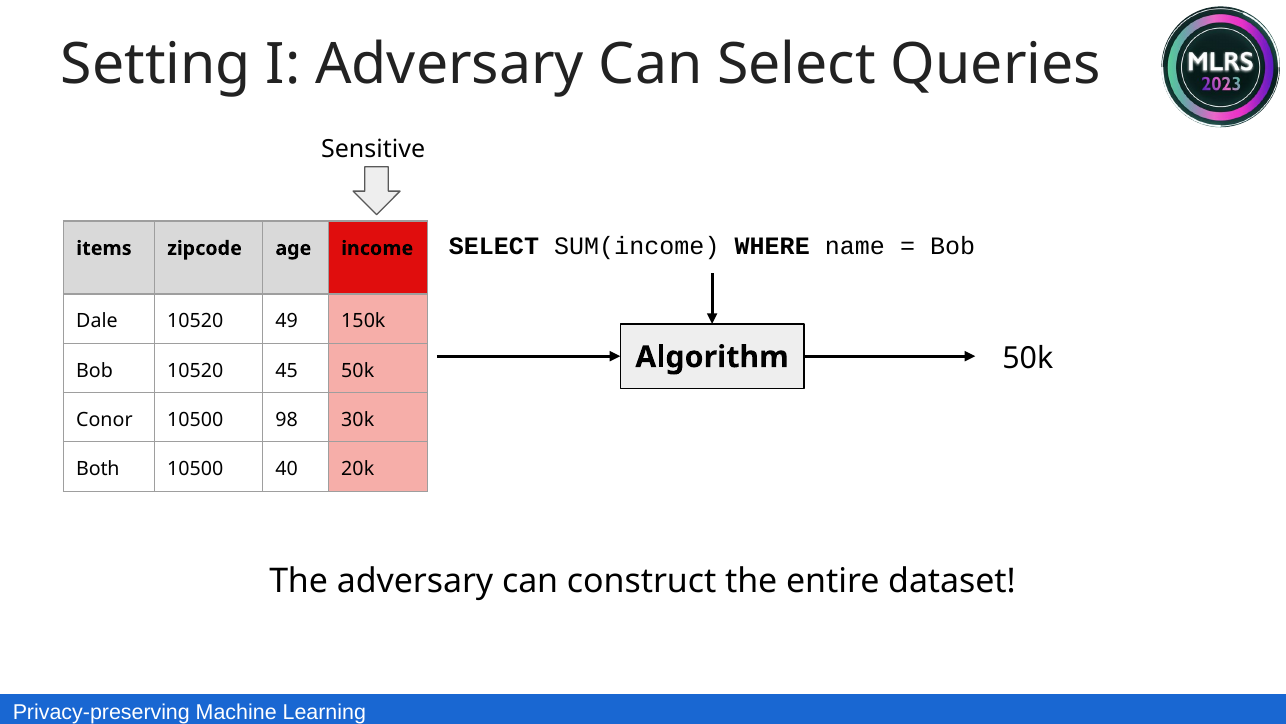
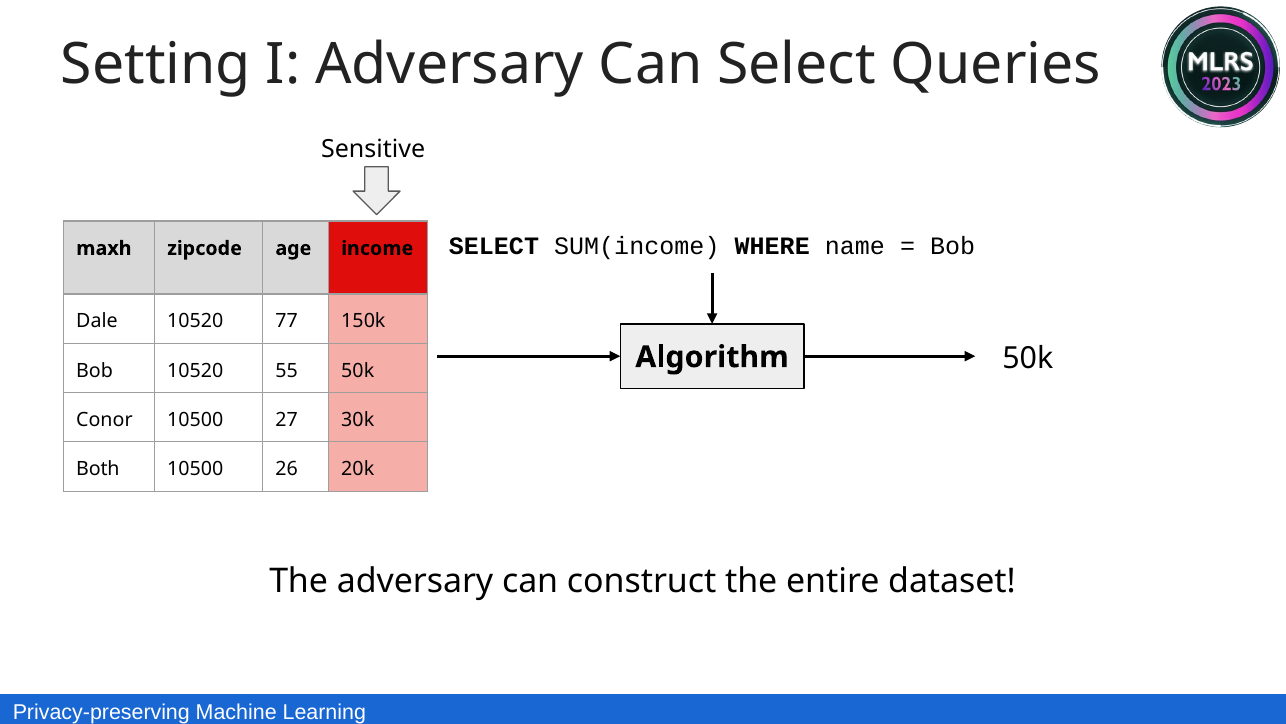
items: items -> maxh
49: 49 -> 77
45: 45 -> 55
98: 98 -> 27
40: 40 -> 26
